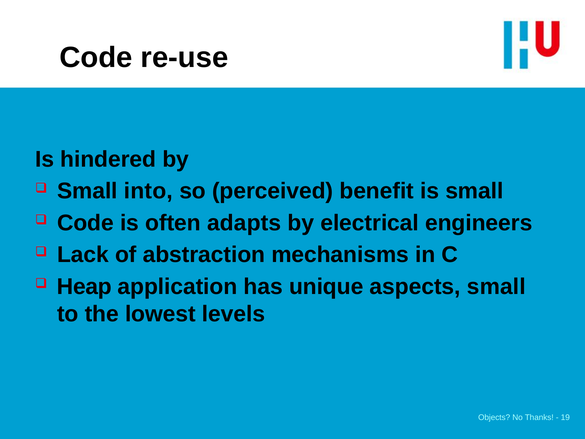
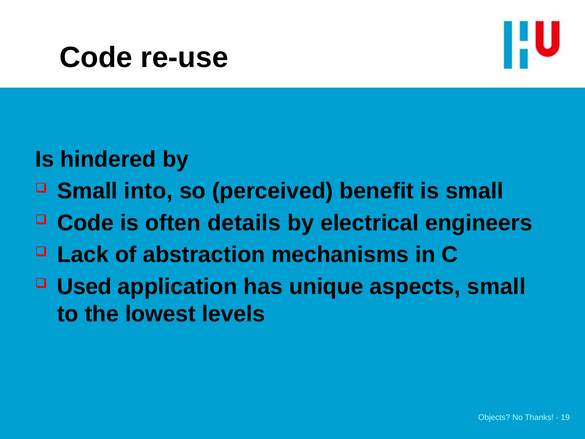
adapts: adapts -> details
Heap: Heap -> Used
